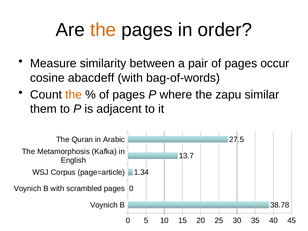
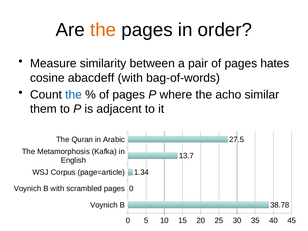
occur: occur -> hates
the at (74, 95) colour: orange -> blue
zapu: zapu -> acho
